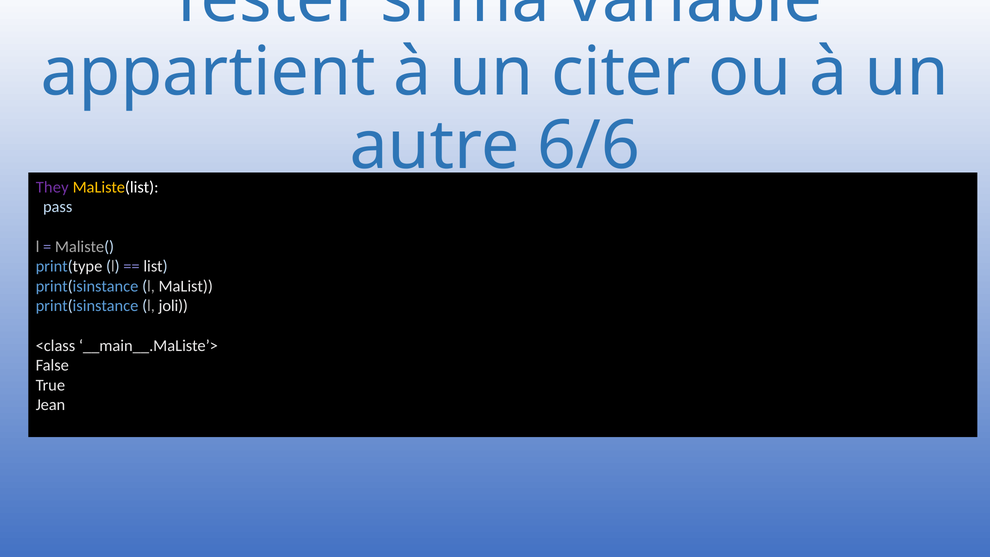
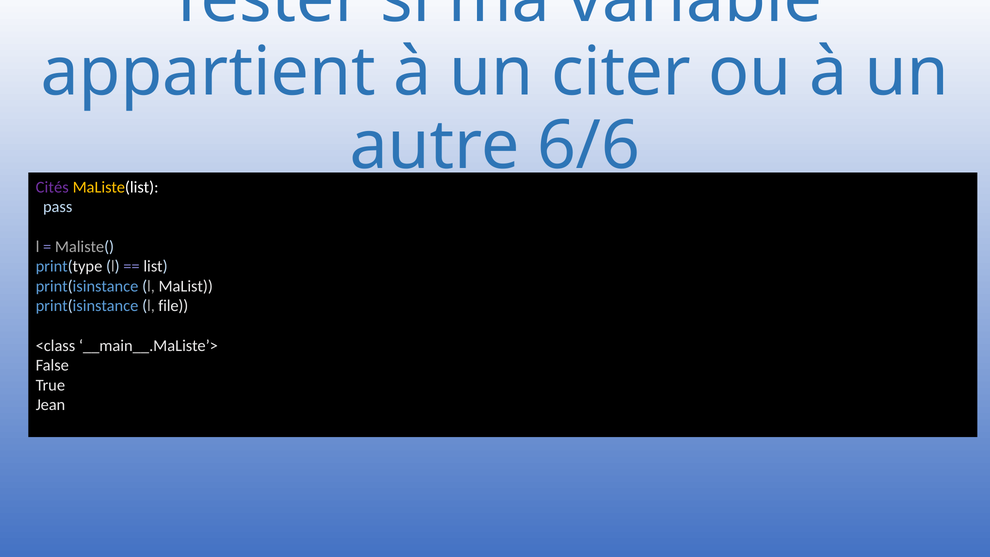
They: They -> Cités
joli: joli -> file
